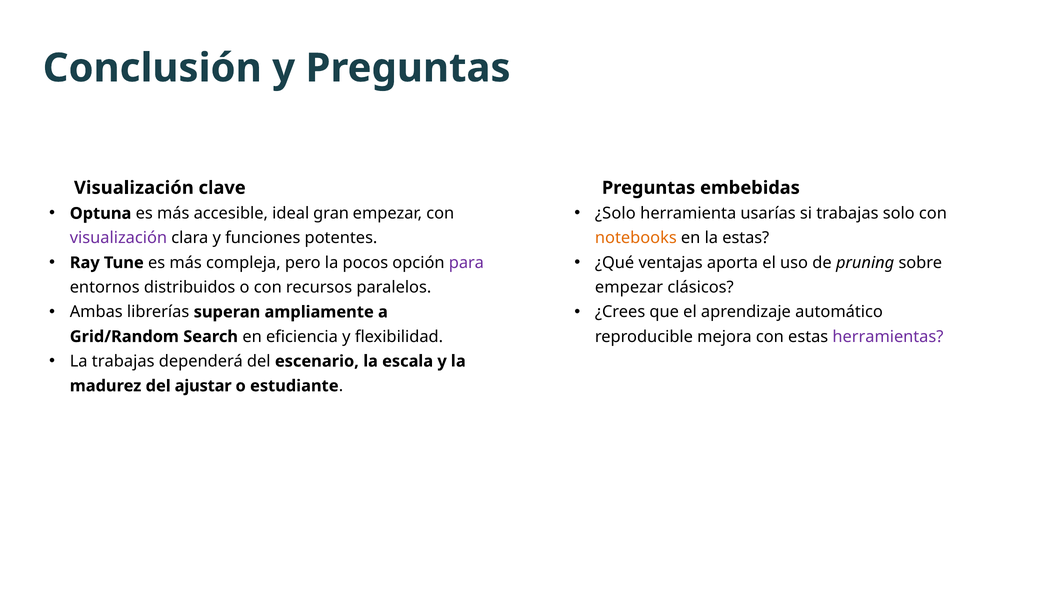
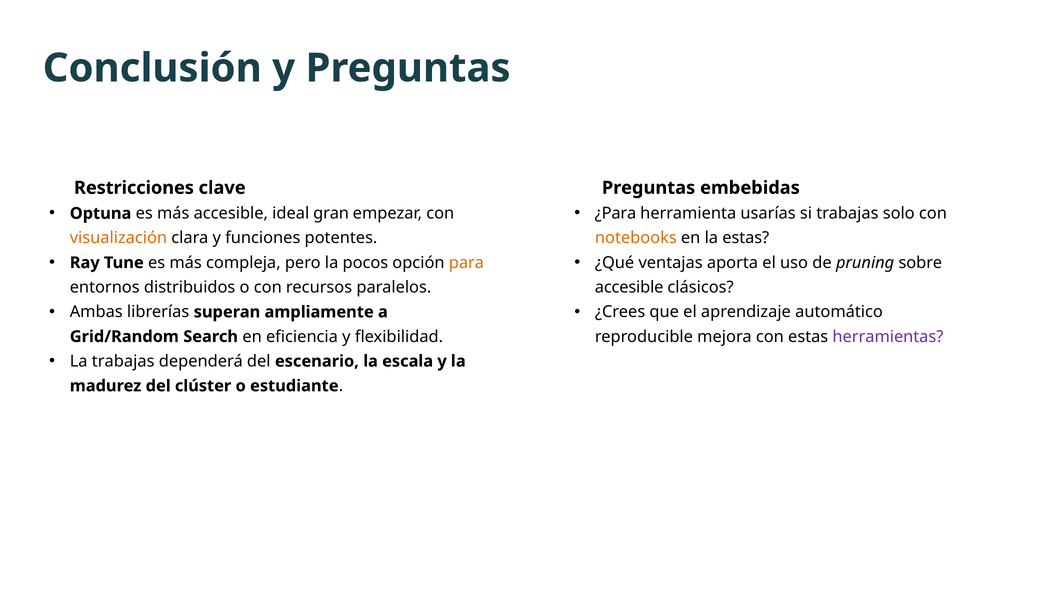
Visualización at (134, 188): Visualización -> Restricciones
¿Solo: ¿Solo -> ¿Para
visualización at (118, 238) colour: purple -> orange
para colour: purple -> orange
empezar at (629, 287): empezar -> accesible
ajustar: ajustar -> clúster
